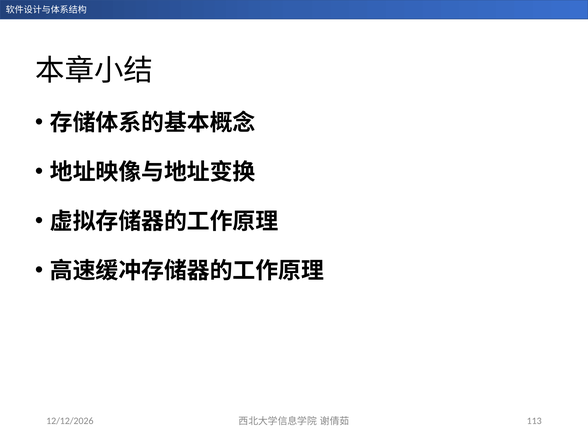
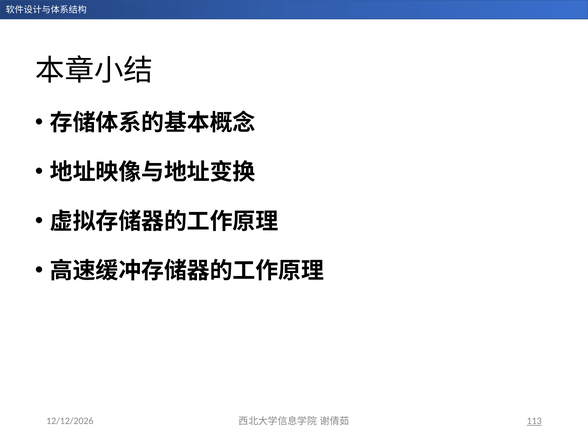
113 underline: none -> present
